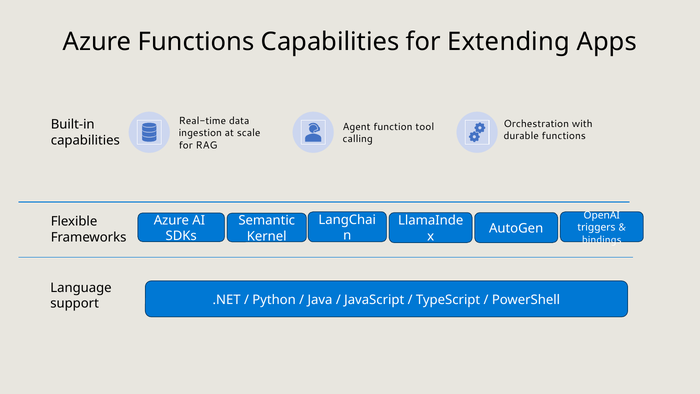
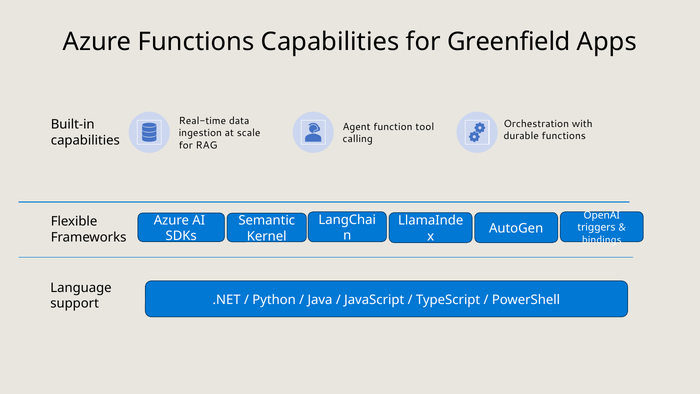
Extending: Extending -> Greenfield
